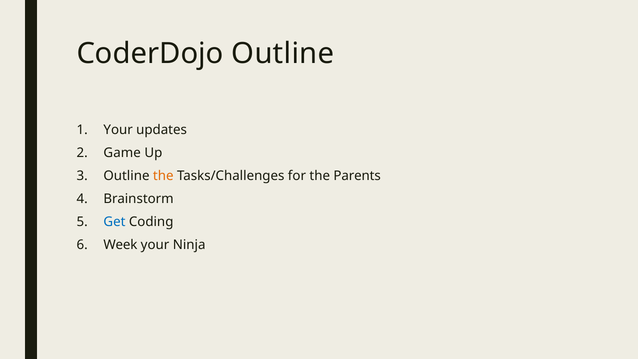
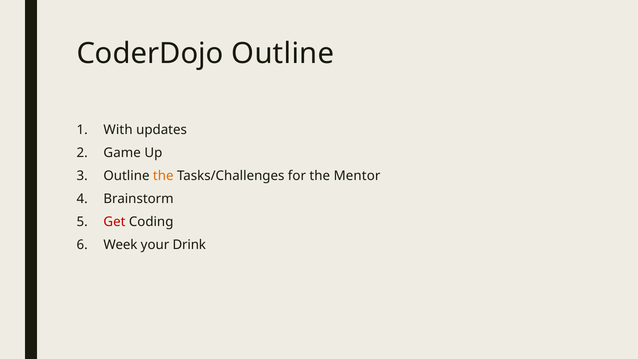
Your at (118, 130): Your -> With
Parents: Parents -> Mentor
Get colour: blue -> red
Ninja: Ninja -> Drink
